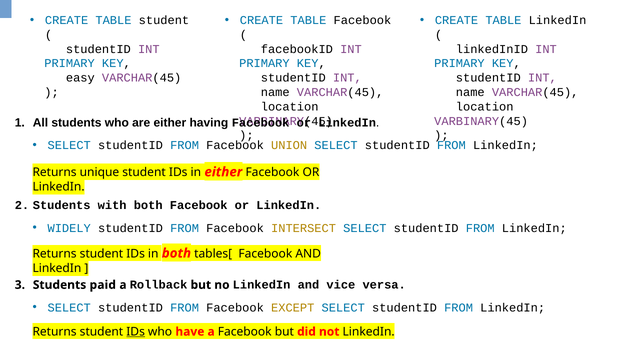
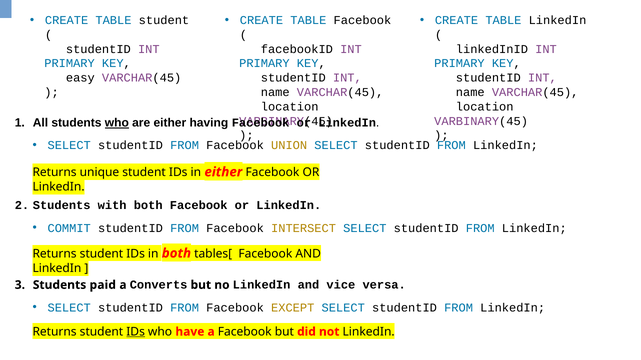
who at (117, 123) underline: none -> present
WIDELY: WIDELY -> COMMIT
Rollback: Rollback -> Converts
